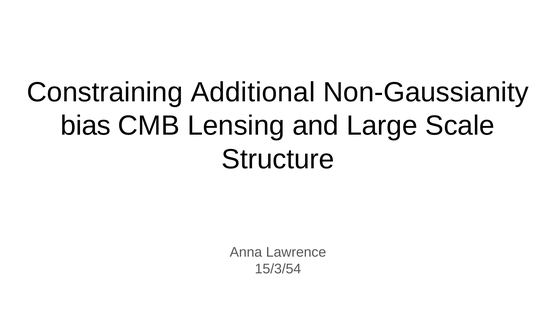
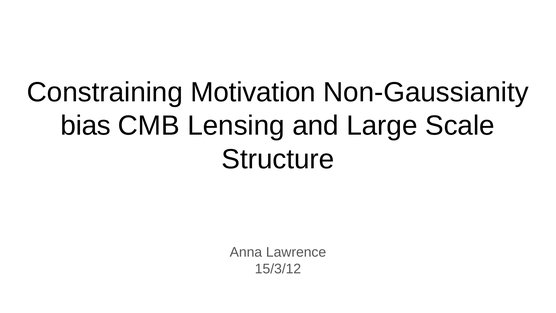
Additional: Additional -> Motivation
15/3/54: 15/3/54 -> 15/3/12
